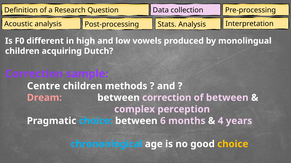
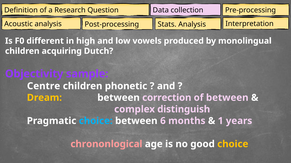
Correction at (34, 74): Correction -> Objectivity
methods: methods -> phonetic
Dream colour: pink -> yellow
perception: perception -> distinguish
4: 4 -> 1
chrononlogical colour: light blue -> pink
